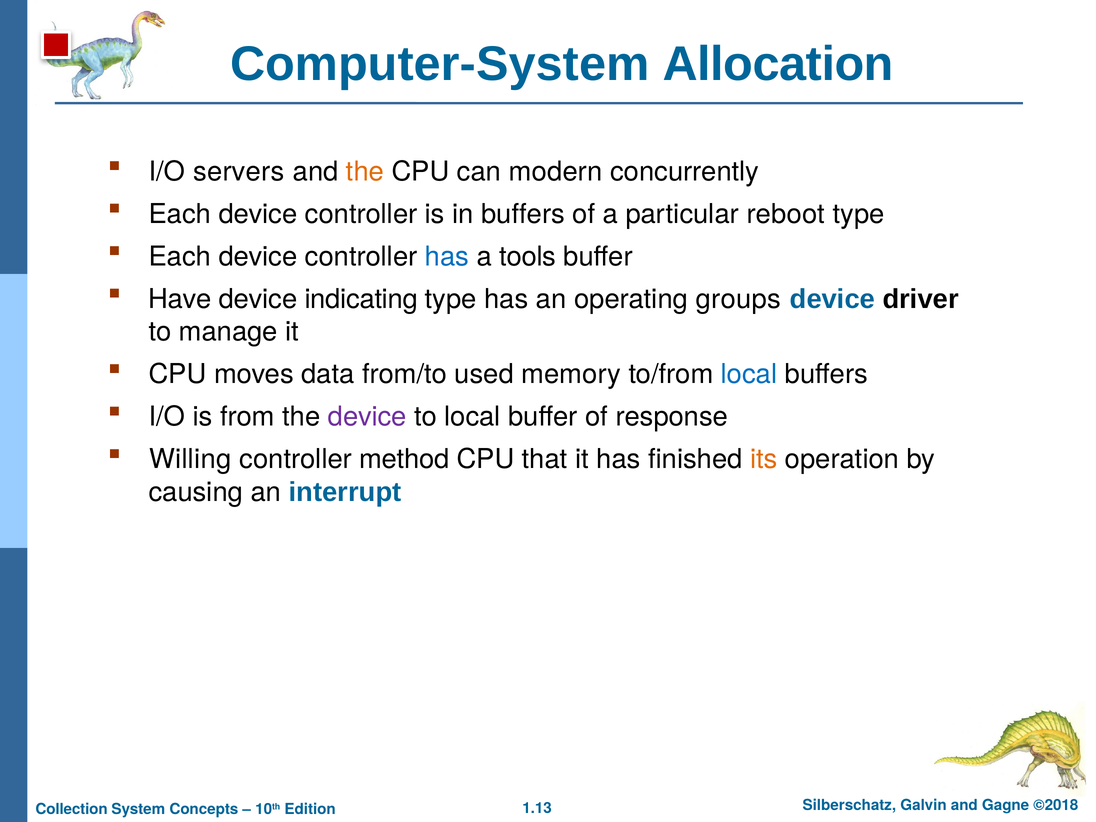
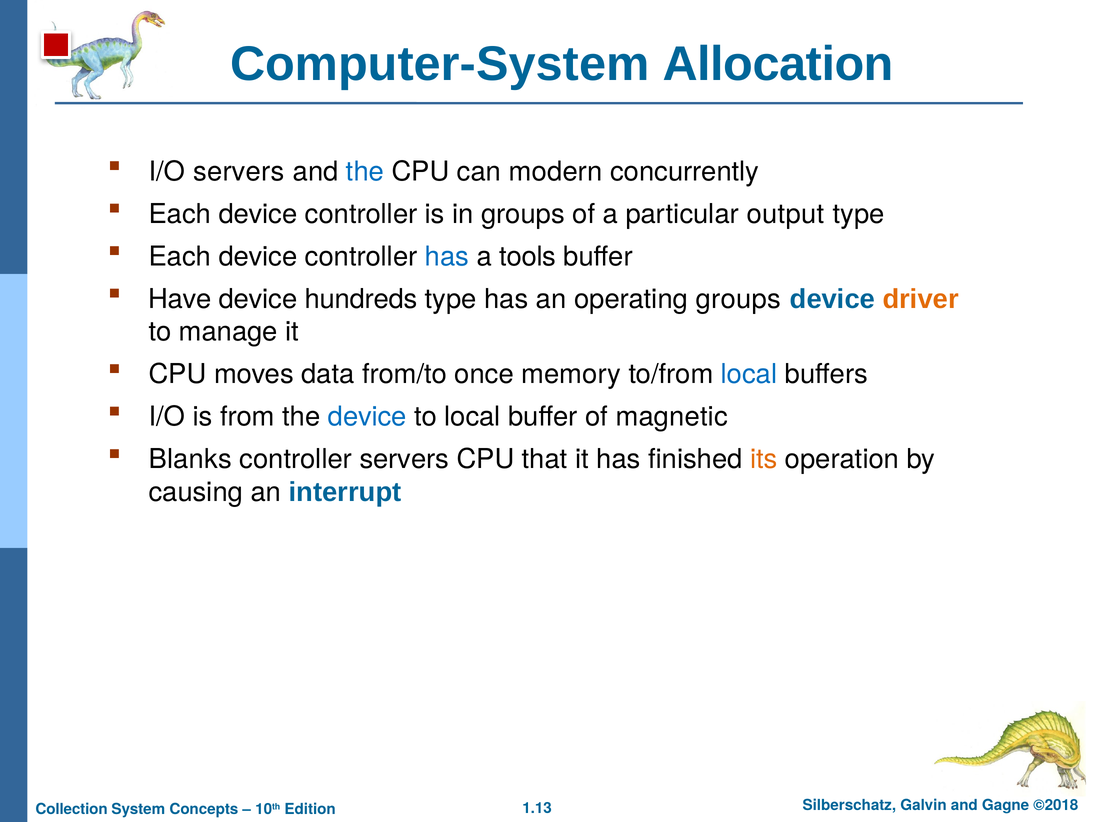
the at (365, 172) colour: orange -> blue
in buffers: buffers -> groups
reboot: reboot -> output
indicating: indicating -> hundreds
driver colour: black -> orange
used: used -> once
device at (367, 417) colour: purple -> blue
response: response -> magnetic
Willing: Willing -> Blanks
controller method: method -> servers
